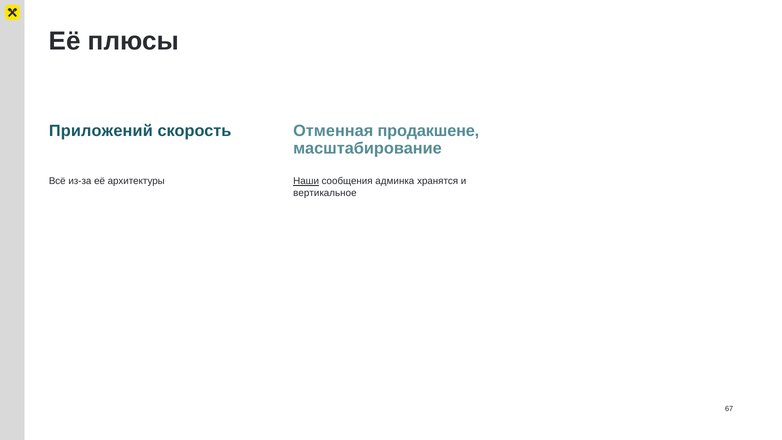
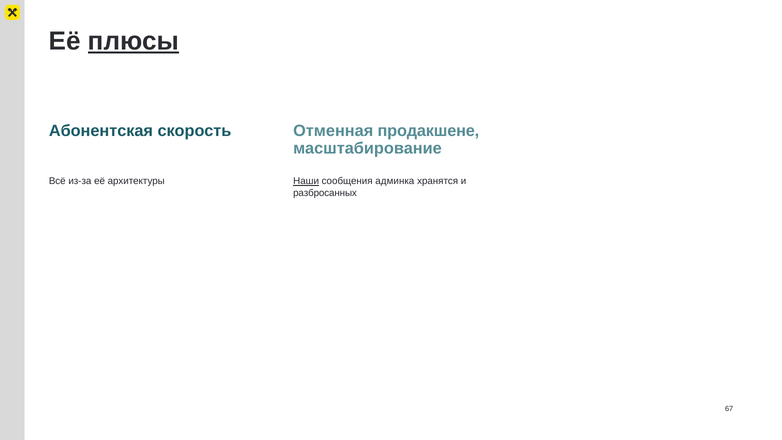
плюсы underline: none -> present
Приложений: Приложений -> Абонентская
вертикальное: вертикальное -> разбросанных
